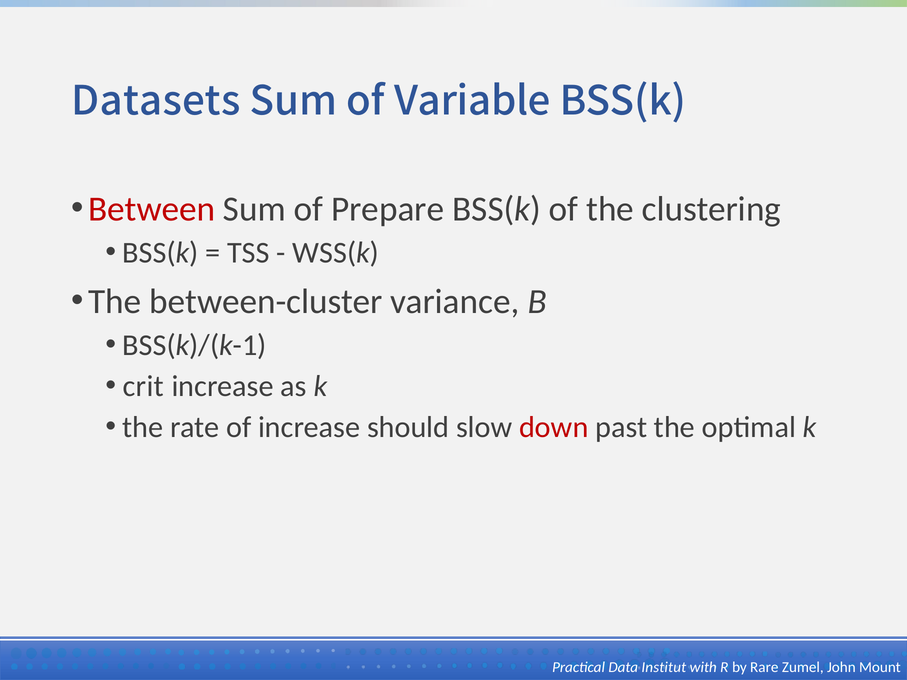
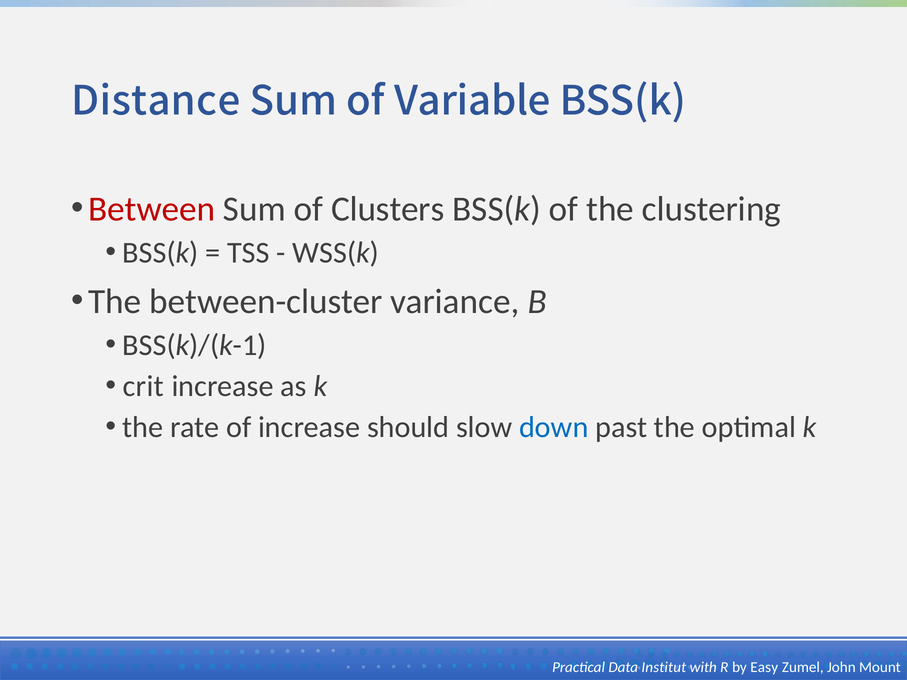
Datasets: Datasets -> Distance
Prepare: Prepare -> Clusters
down colour: red -> blue
Rare: Rare -> Easy
